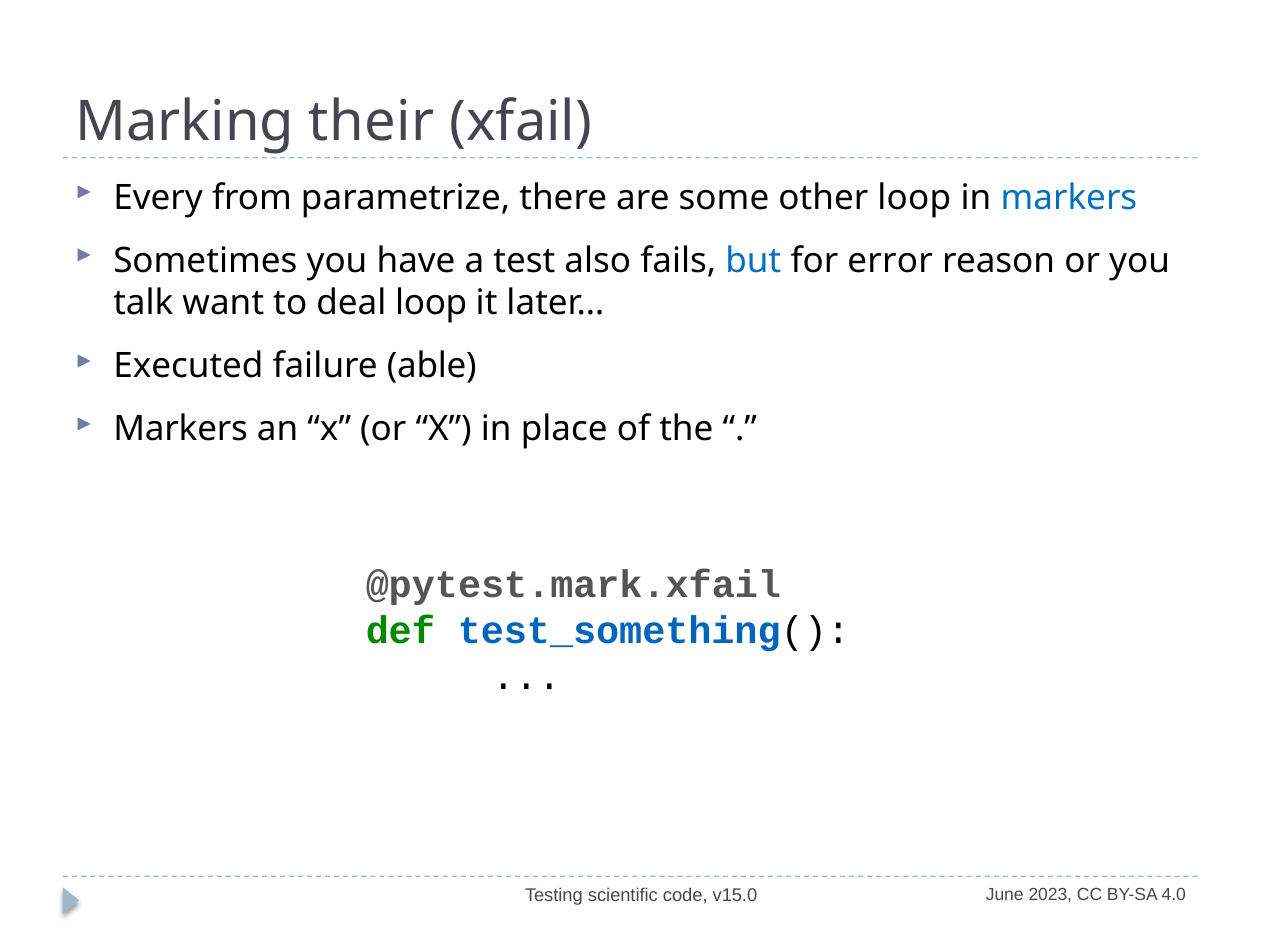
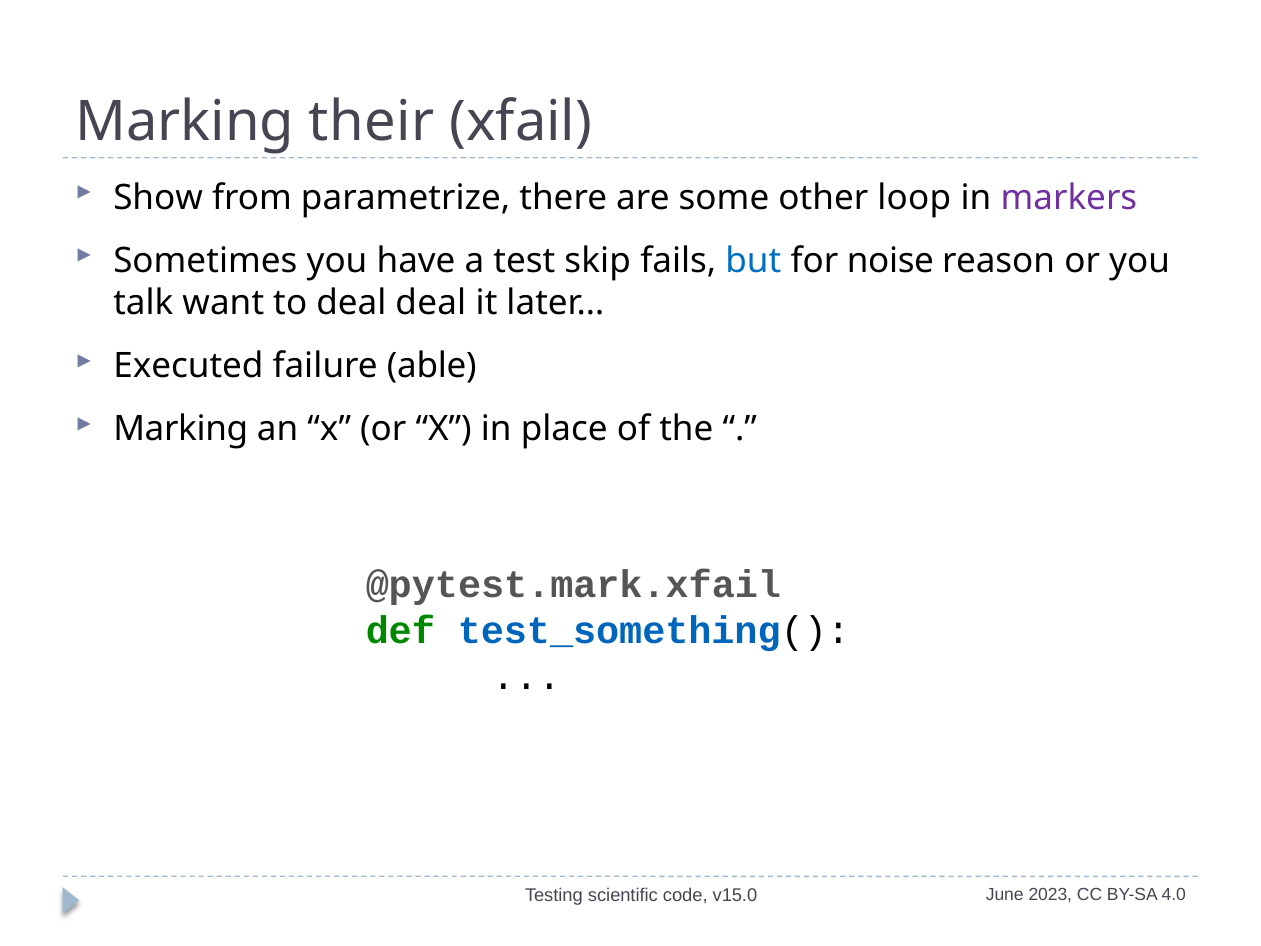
Every: Every -> Show
markers at (1069, 198) colour: blue -> purple
also: also -> skip
error: error -> noise
deal loop: loop -> deal
Markers at (181, 429): Markers -> Marking
